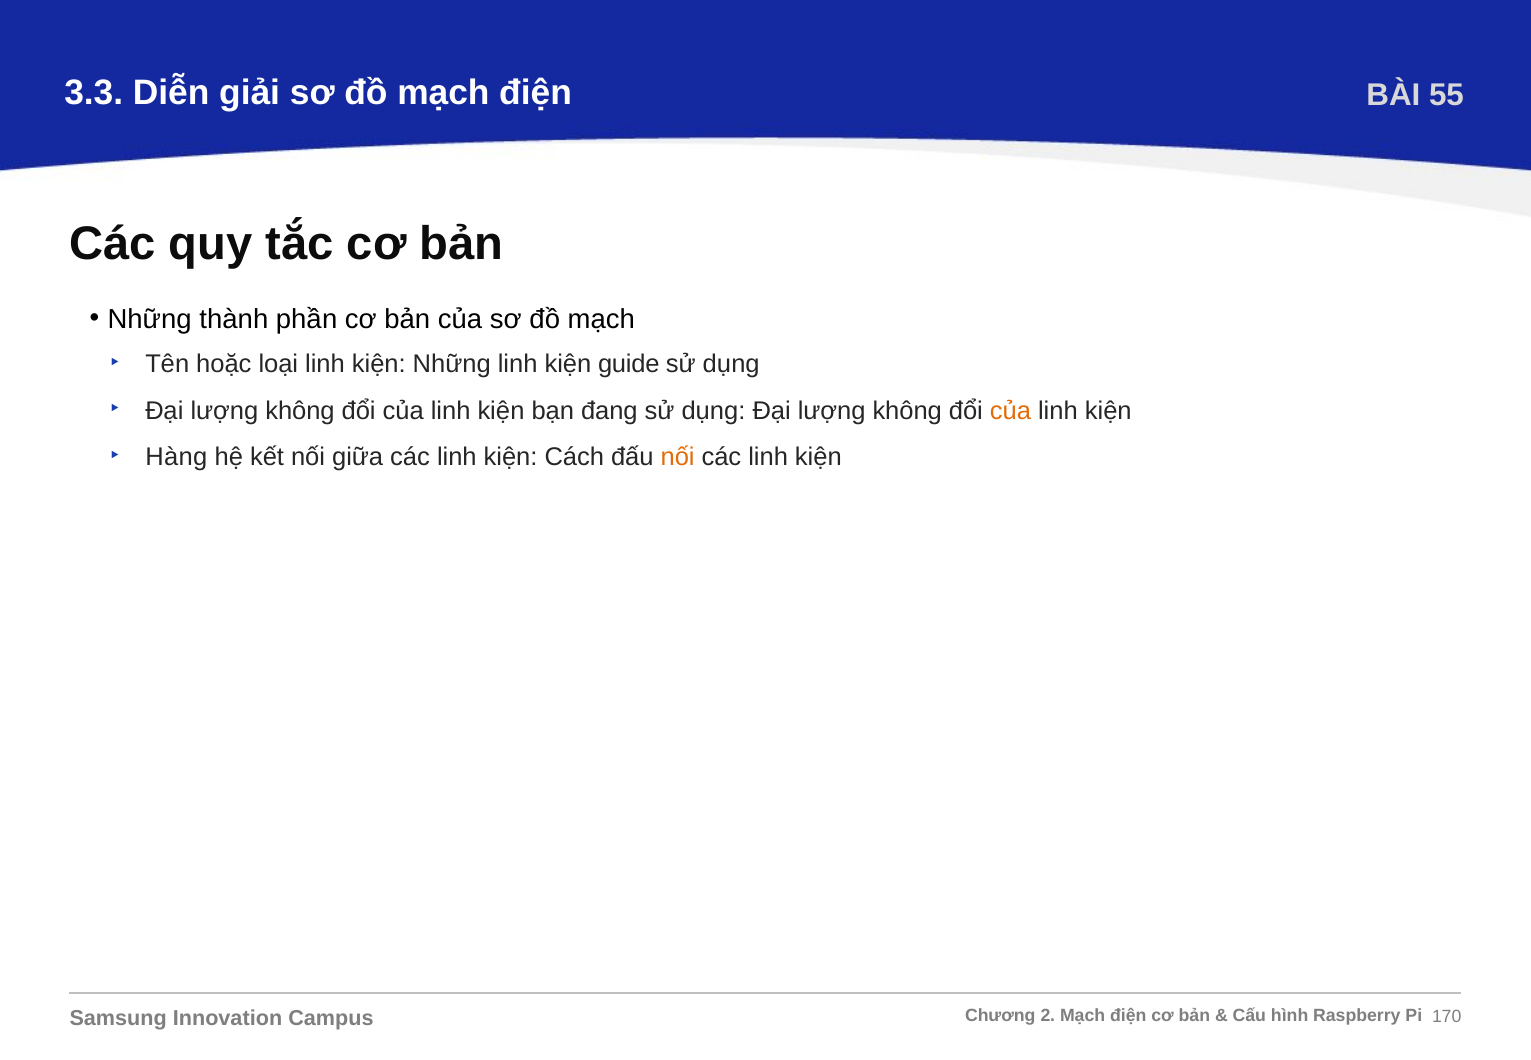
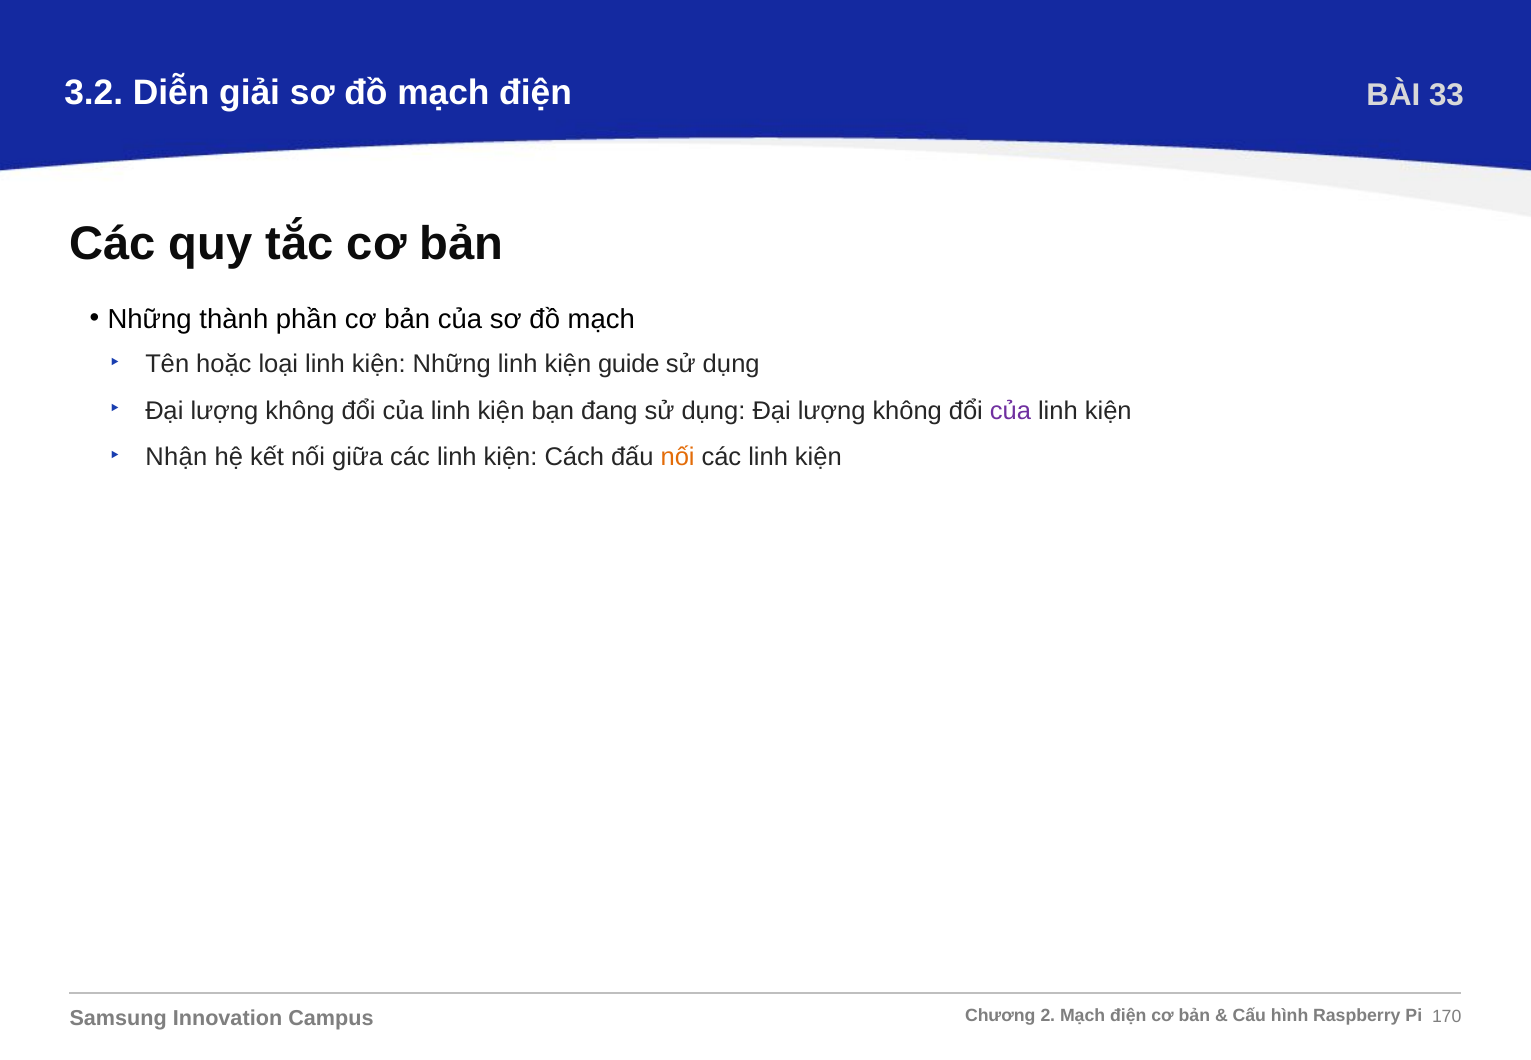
3.3: 3.3 -> 3.2
55: 55 -> 33
của at (1011, 411) colour: orange -> purple
Hàng: Hàng -> Nhận
